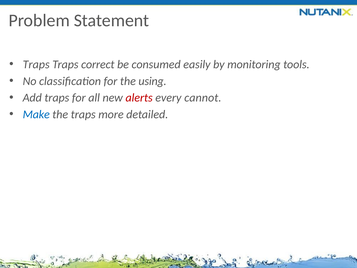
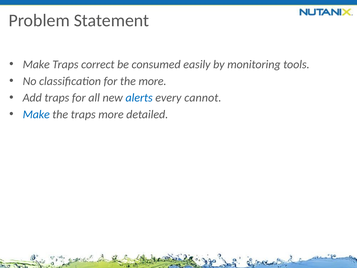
Traps at (36, 64): Traps -> Make
the using: using -> more
alerts colour: red -> blue
